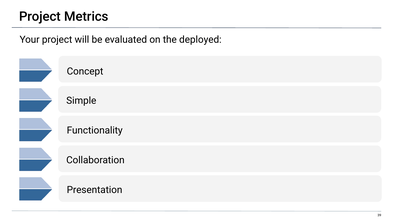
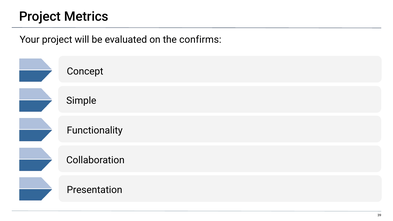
deployed: deployed -> confirms
